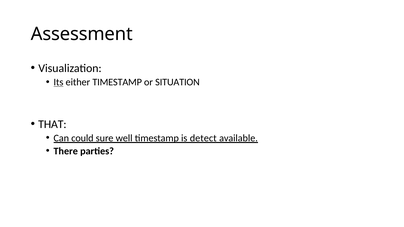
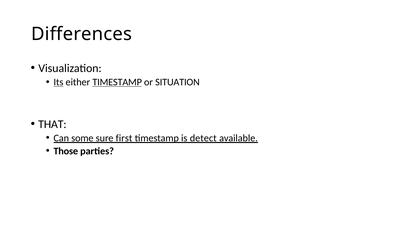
Assessment: Assessment -> Differences
TIMESTAMP at (117, 82) underline: none -> present
could: could -> some
well: well -> first
There: There -> Those
